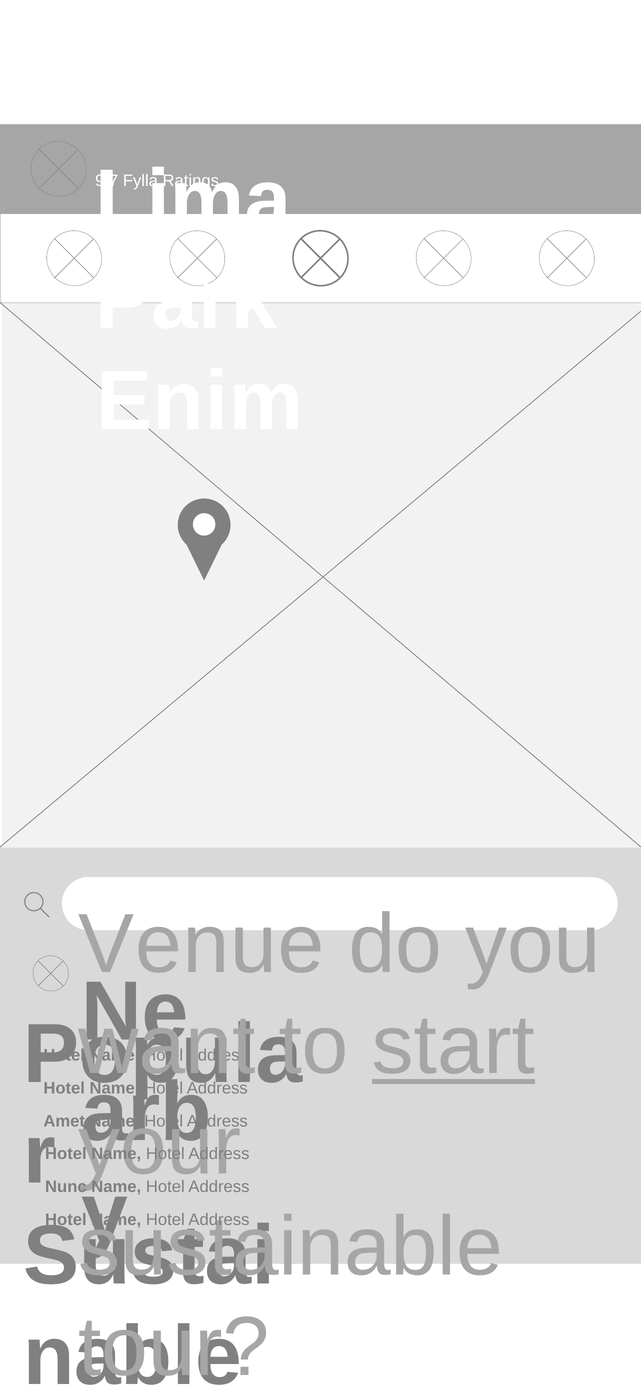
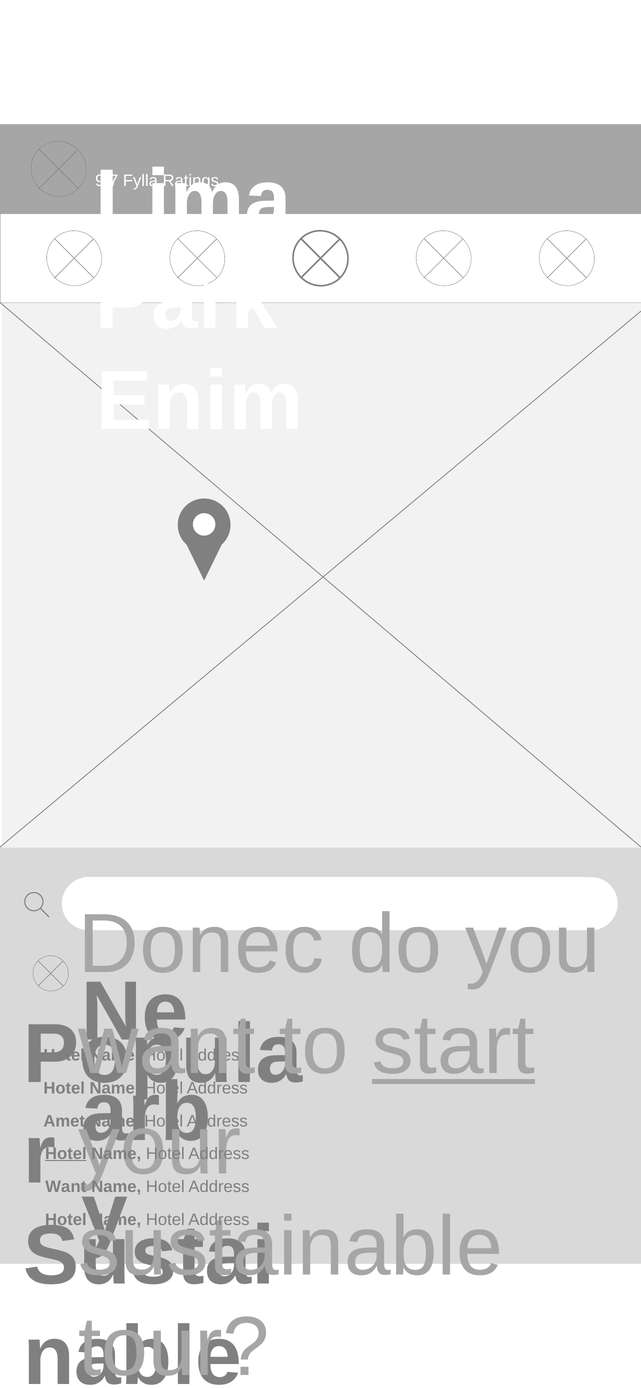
Venue: Venue -> Donec
Hotel at (66, 1154) underline: none -> present
Nunc at (66, 1187): Nunc -> Want
